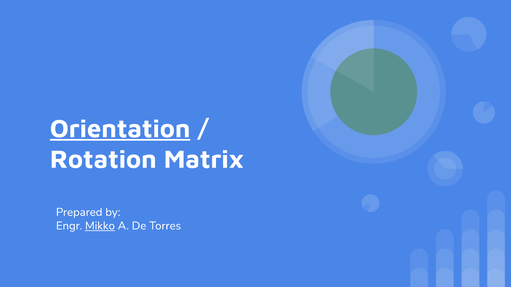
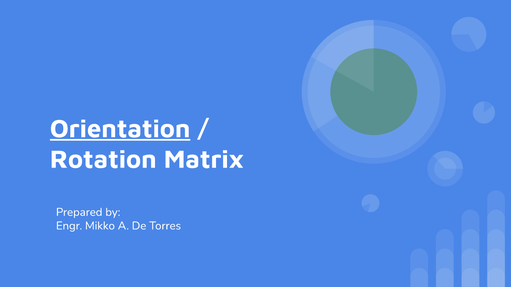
Mikko underline: present -> none
